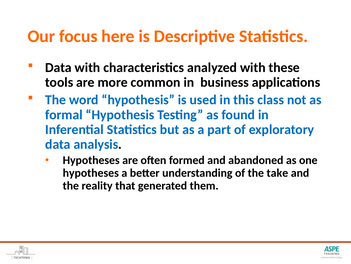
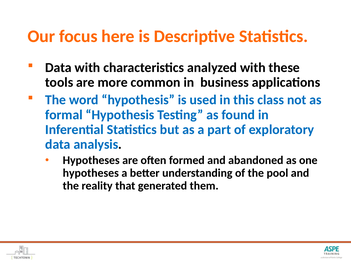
take: take -> pool
